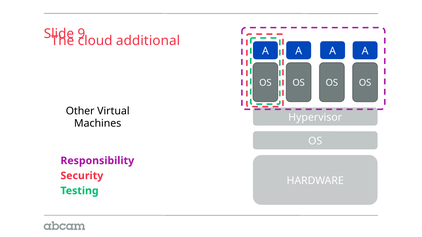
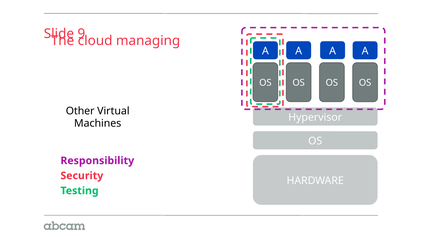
additional: additional -> managing
